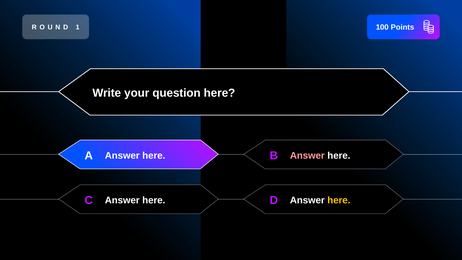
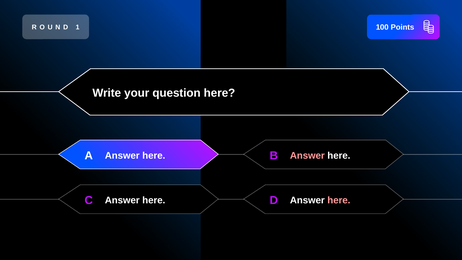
here at (339, 200) colour: yellow -> pink
